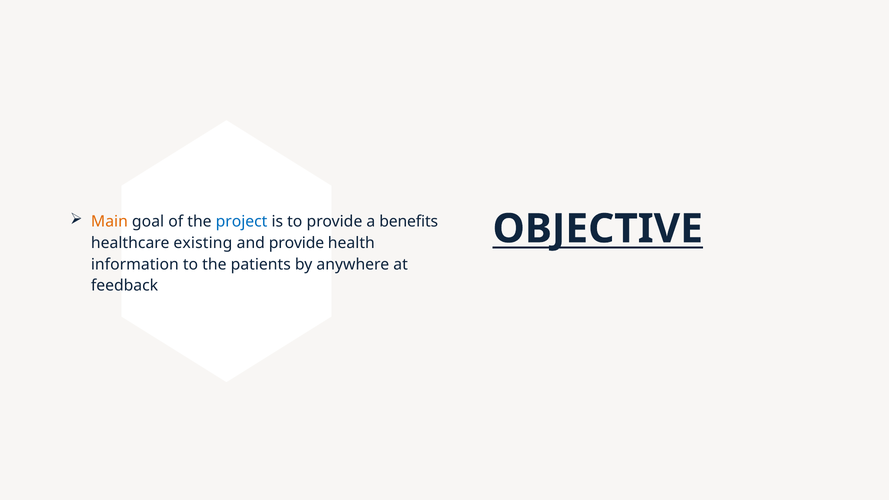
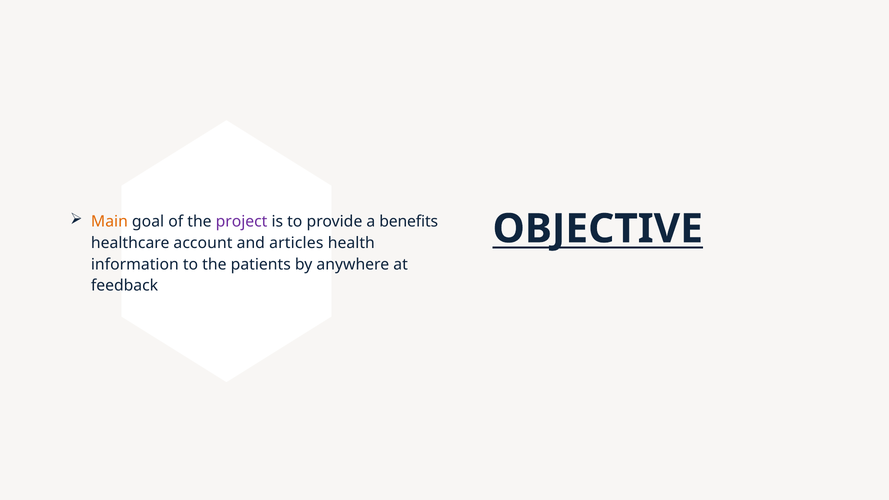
project colour: blue -> purple
existing: existing -> account
and provide: provide -> articles
